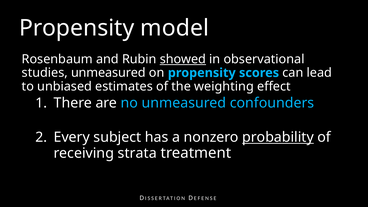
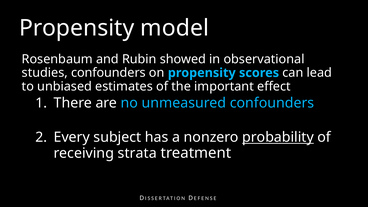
showed underline: present -> none
studies unmeasured: unmeasured -> confounders
weighting: weighting -> important
